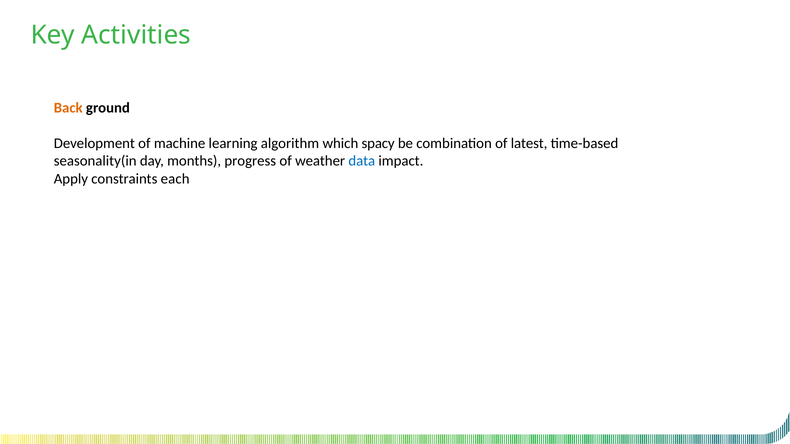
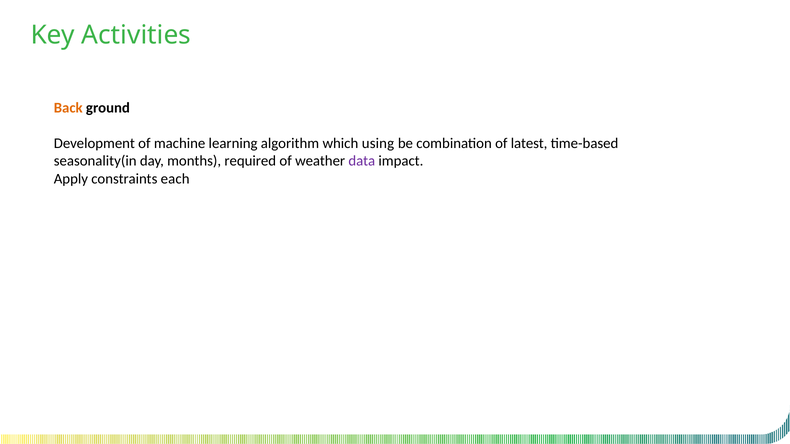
spacy: spacy -> using
progress: progress -> required
data colour: blue -> purple
